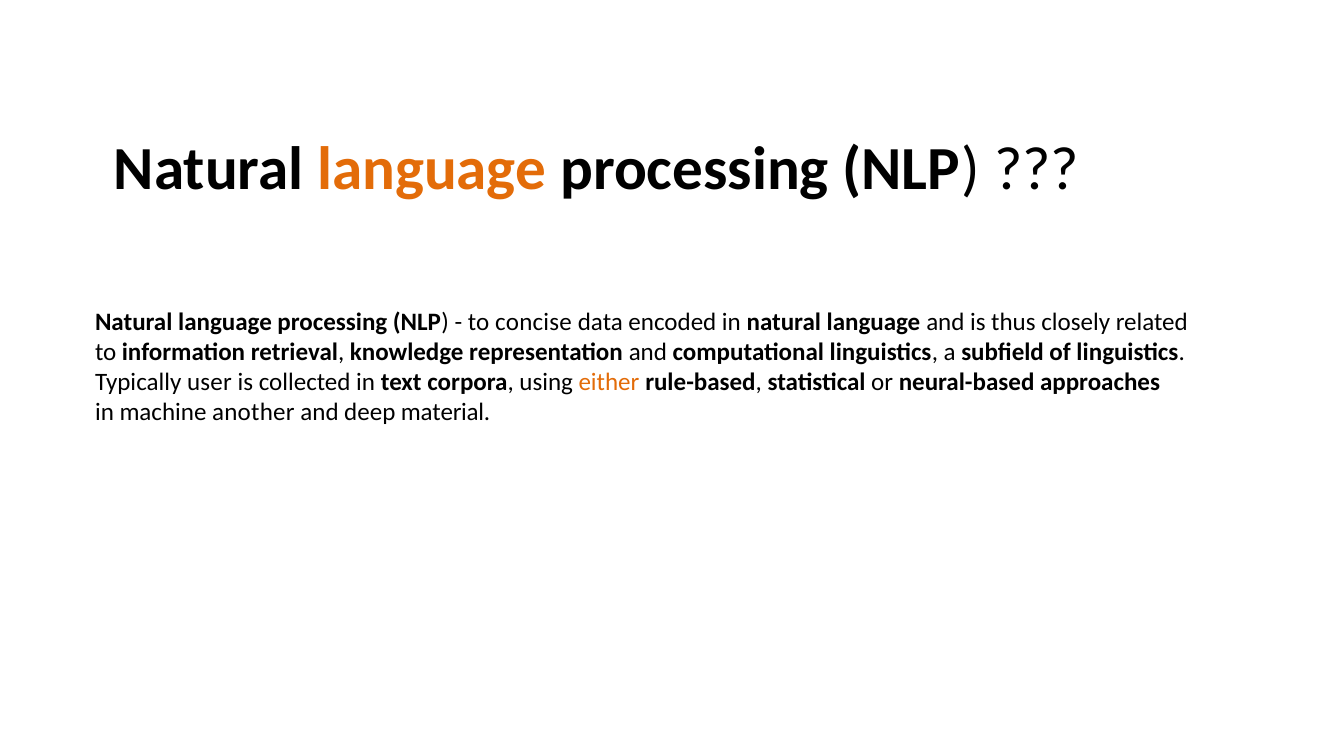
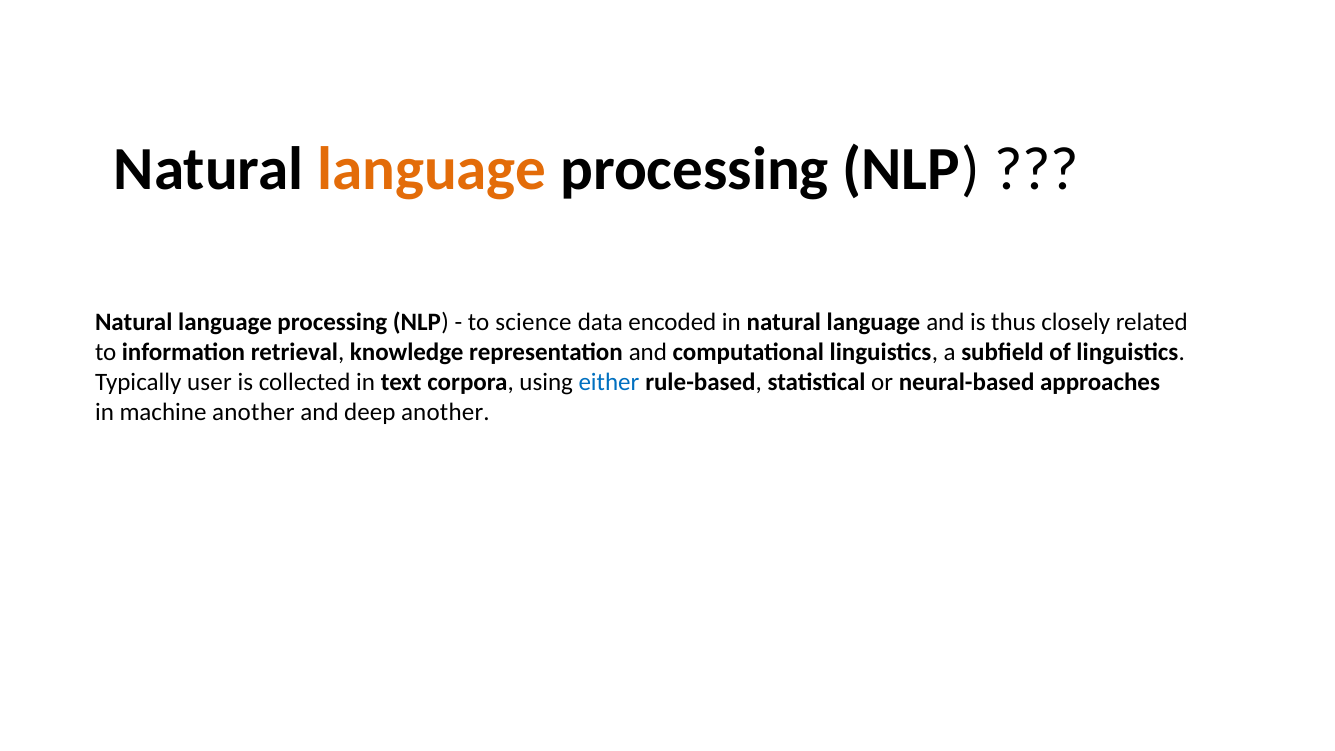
concise: concise -> science
either colour: orange -> blue
deep material: material -> another
